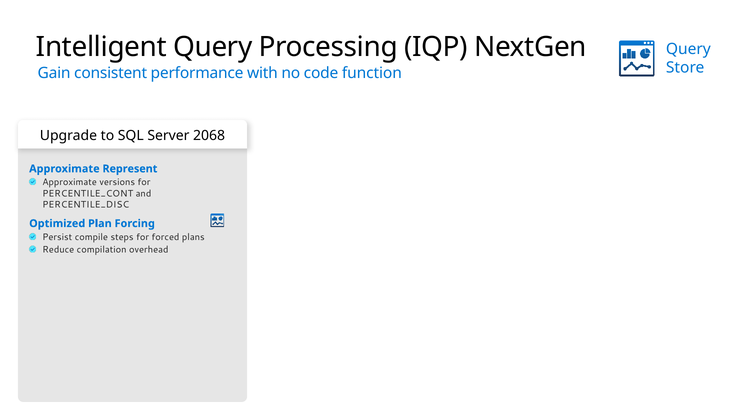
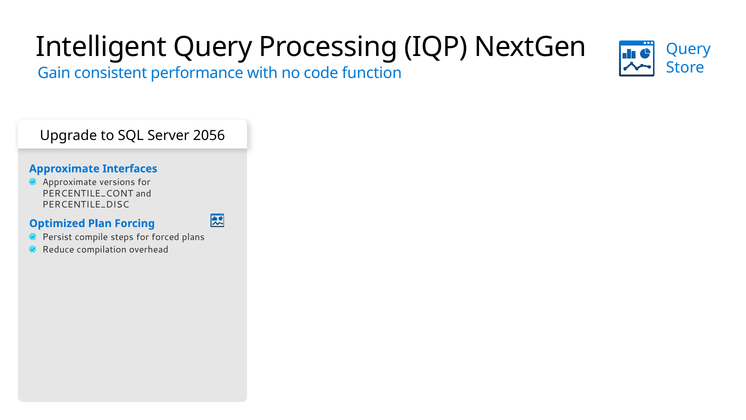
2068: 2068 -> 2056
Represent: Represent -> Interfaces
